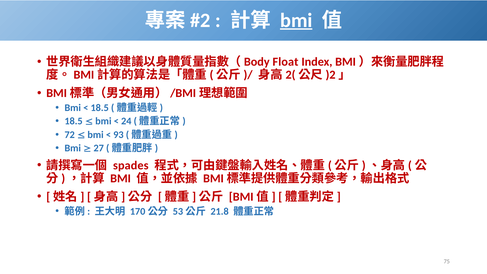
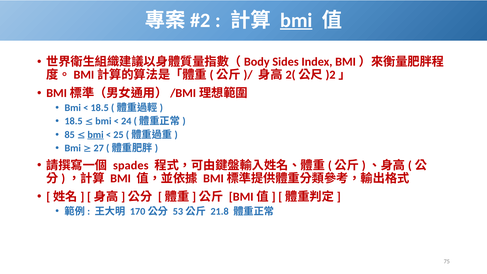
Float: Float -> Sides
72: 72 -> 85
bmi at (96, 135) underline: none -> present
93: 93 -> 25
